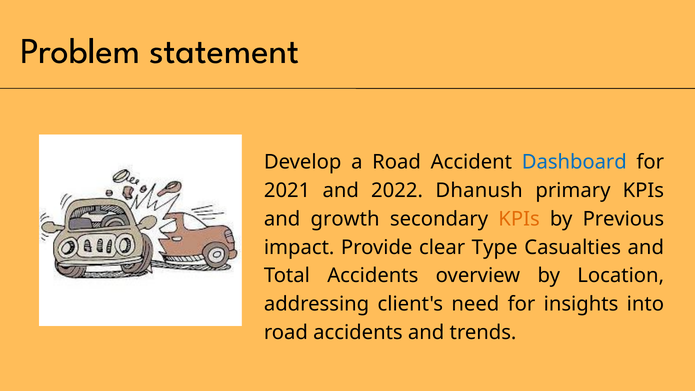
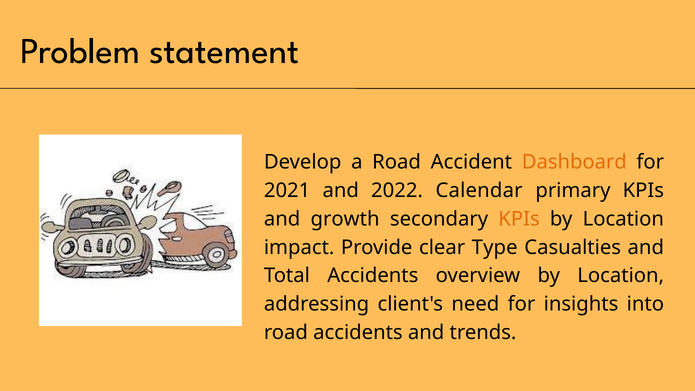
Dashboard colour: blue -> orange
Dhanush: Dhanush -> Calendar
Previous at (623, 219): Previous -> Location
